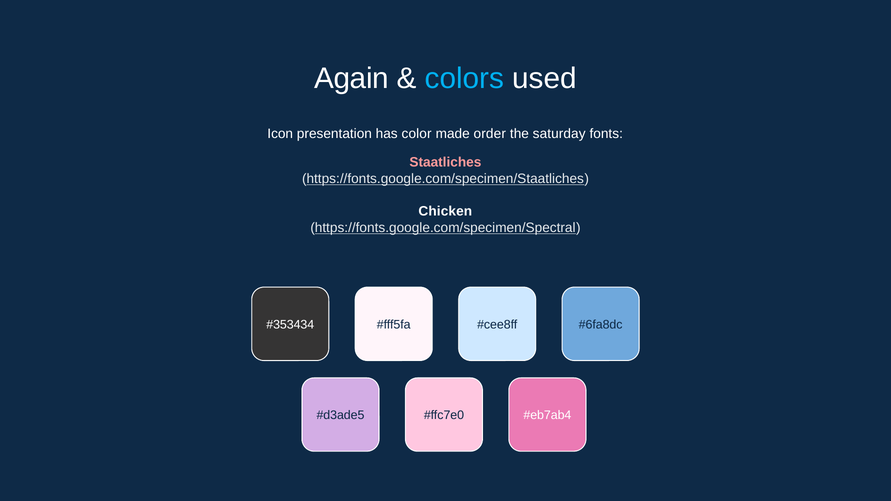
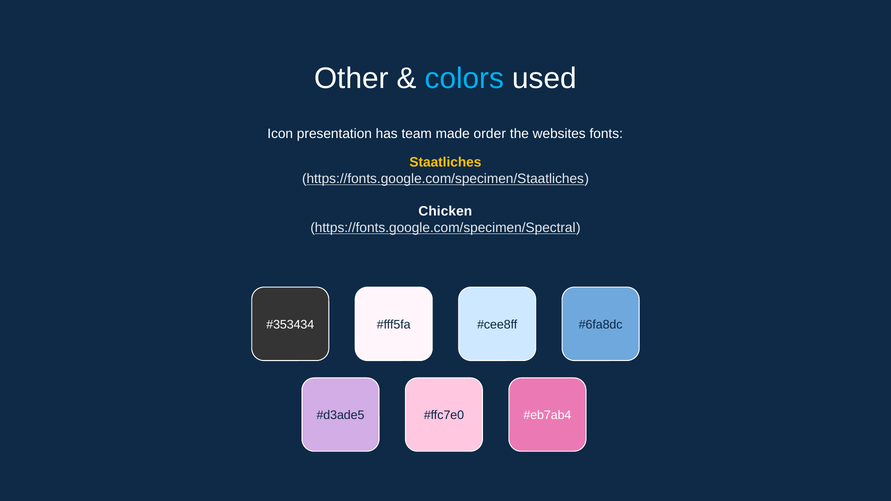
Again: Again -> Other
color: color -> team
saturday: saturday -> websites
Staatliches colour: pink -> yellow
